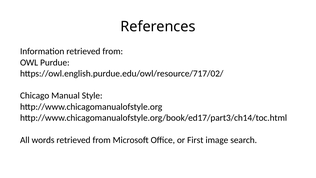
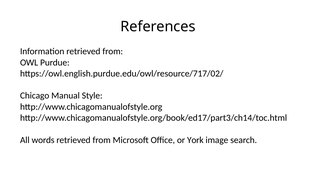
First: First -> York
